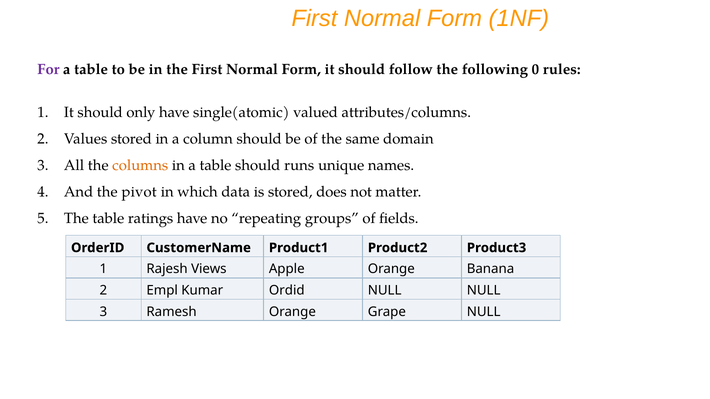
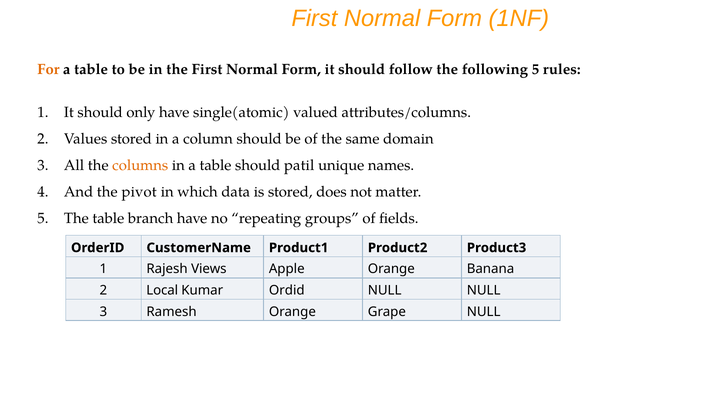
For colour: purple -> orange
following 0: 0 -> 5
runs: runs -> patil
ratings: ratings -> branch
Empl: Empl -> Local
